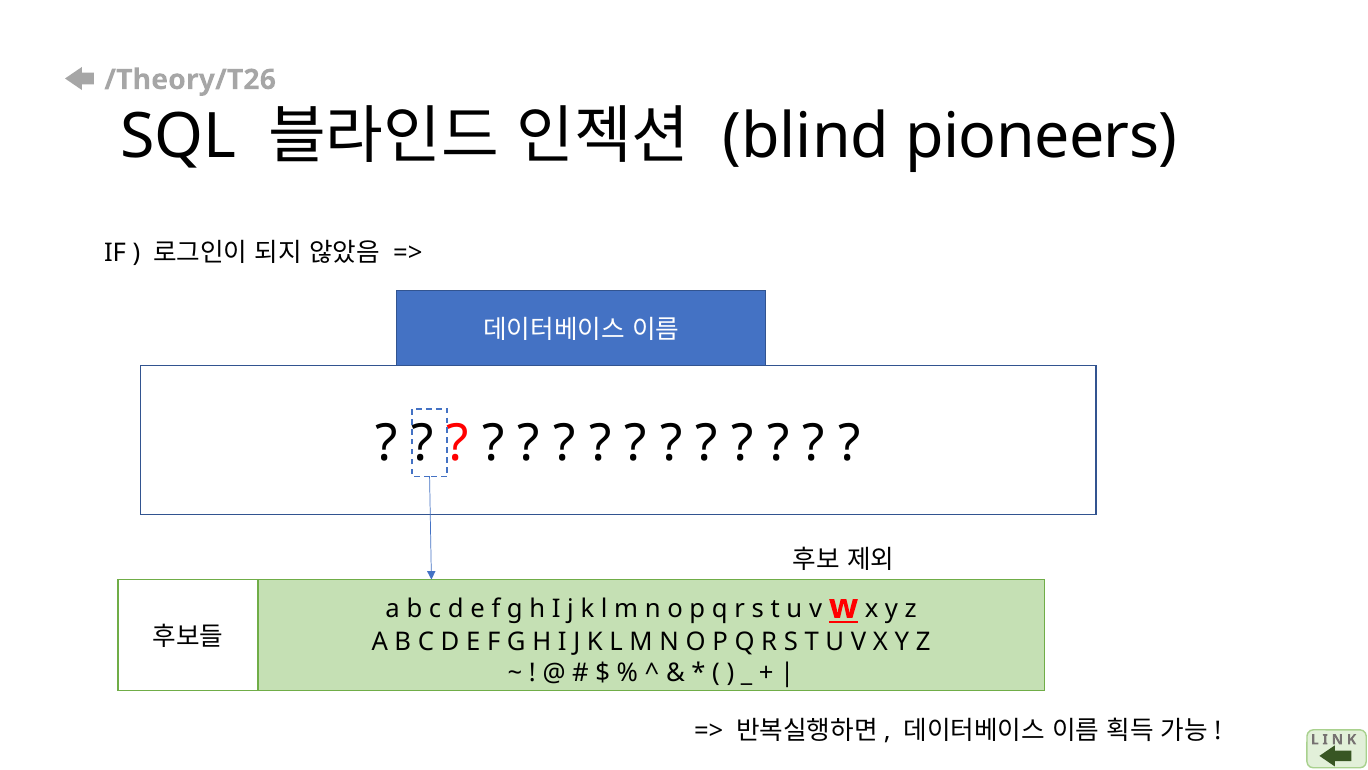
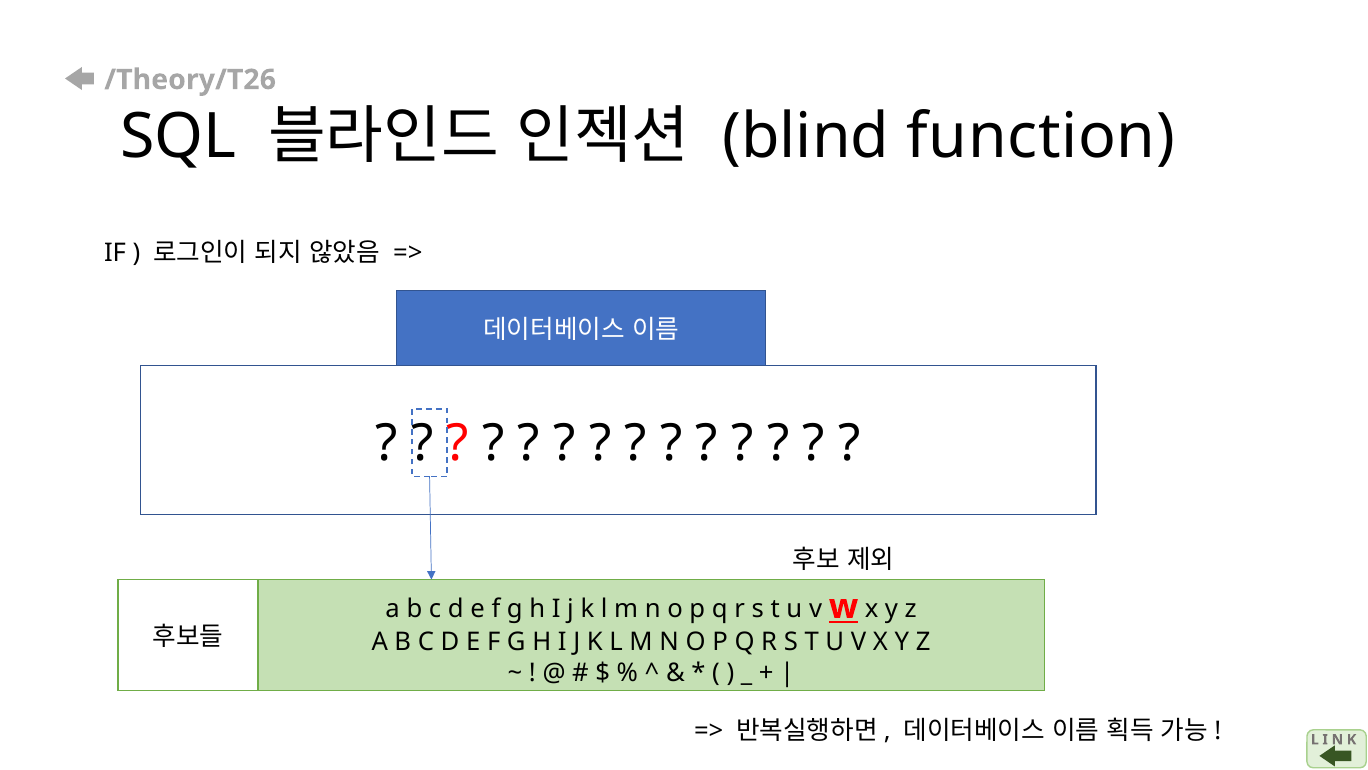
pioneers: pioneers -> function
